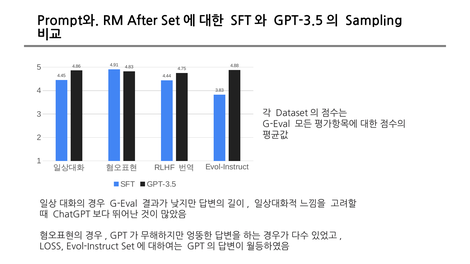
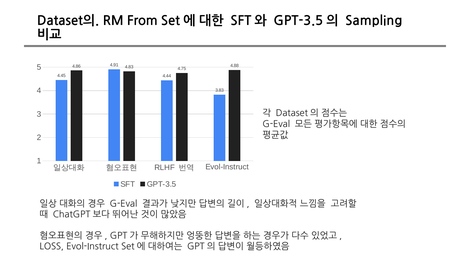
Prompt와 at (68, 21): Prompt와 -> Dataset의
After: After -> From
